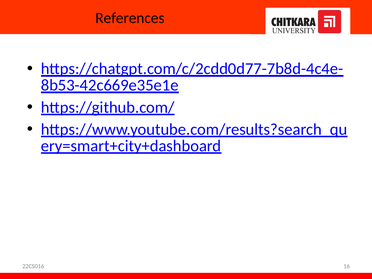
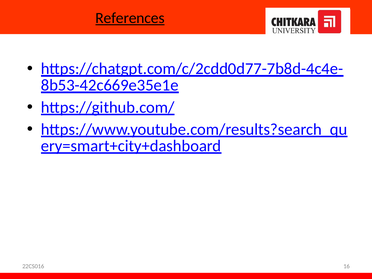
References underline: none -> present
